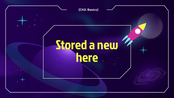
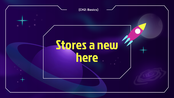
Stored: Stored -> Stores
